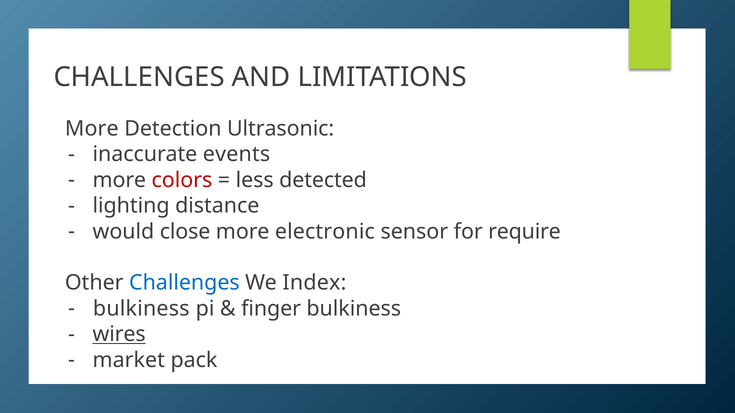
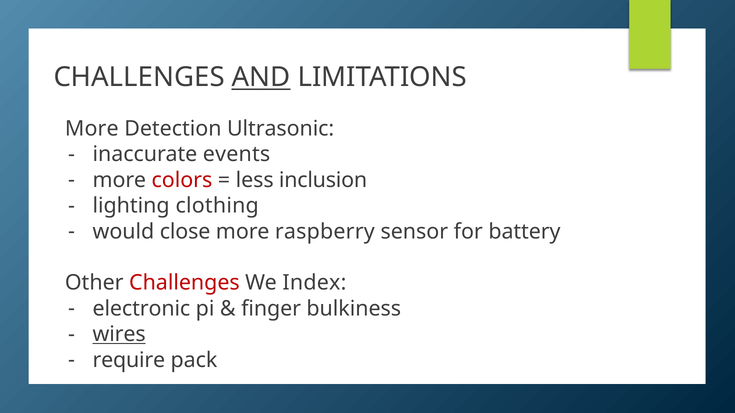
AND underline: none -> present
detected: detected -> inclusion
distance: distance -> clothing
electronic: electronic -> raspberry
require: require -> battery
Challenges at (184, 283) colour: blue -> red
bulkiness at (141, 309): bulkiness -> electronic
market: market -> require
